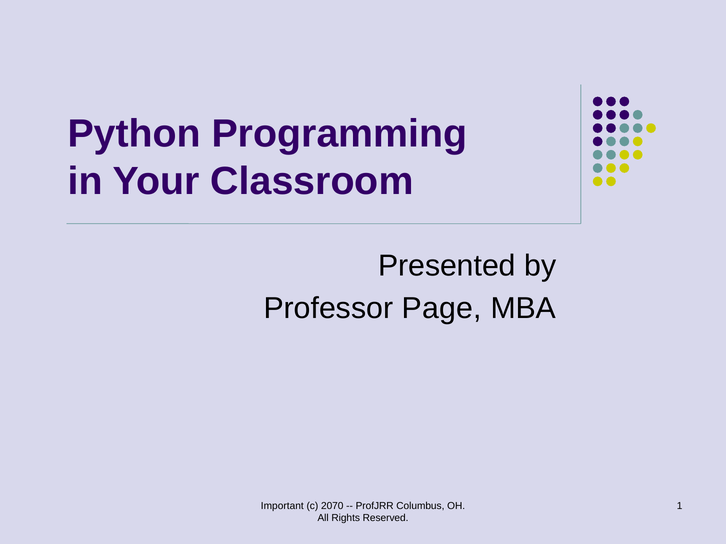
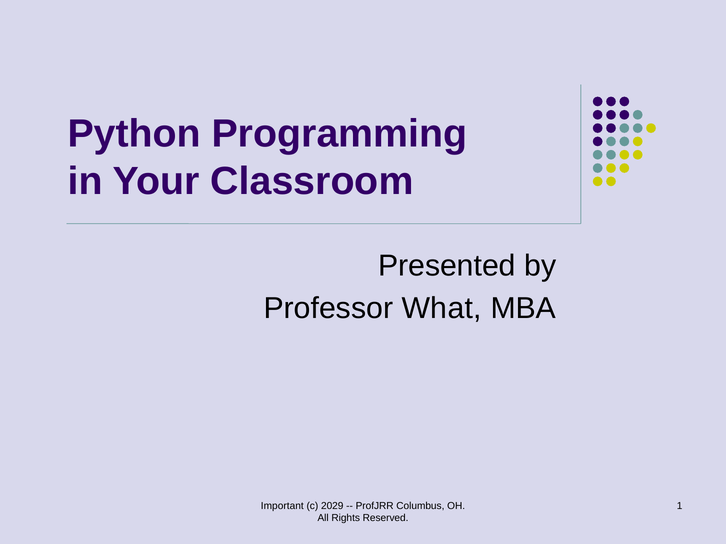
Page: Page -> What
2070: 2070 -> 2029
